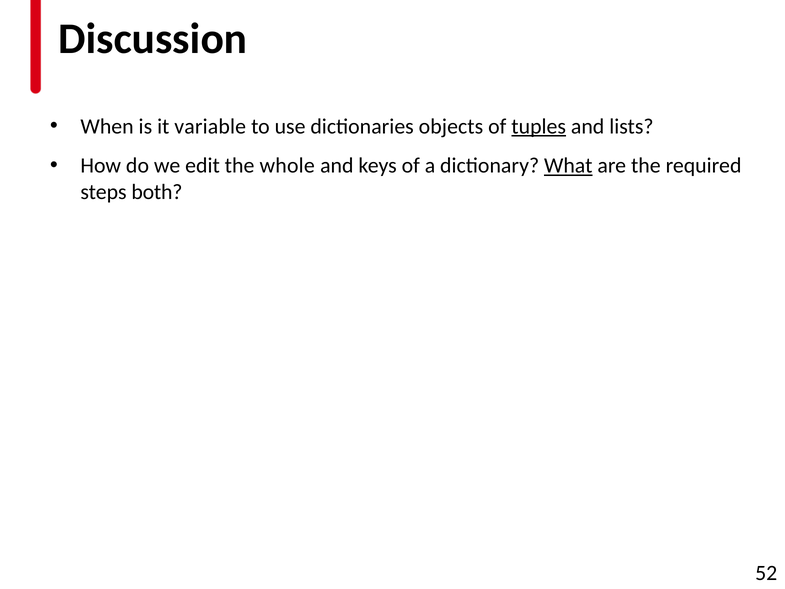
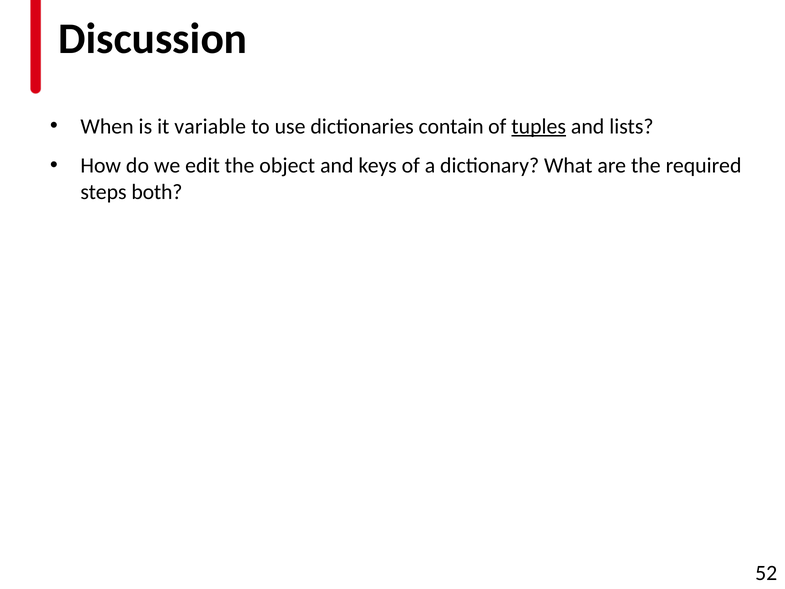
objects: objects -> contain
whole: whole -> object
What underline: present -> none
